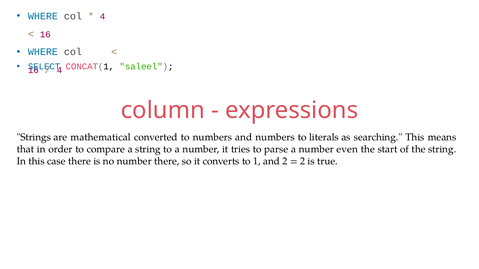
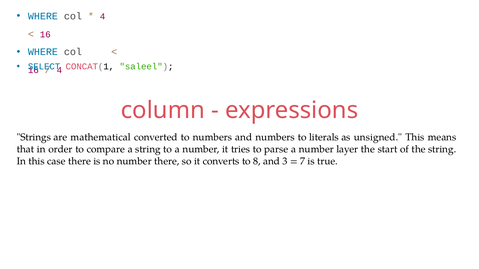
searching: searching -> unsigned
even: even -> layer
1: 1 -> 8
and 2: 2 -> 3
2 at (303, 162): 2 -> 7
